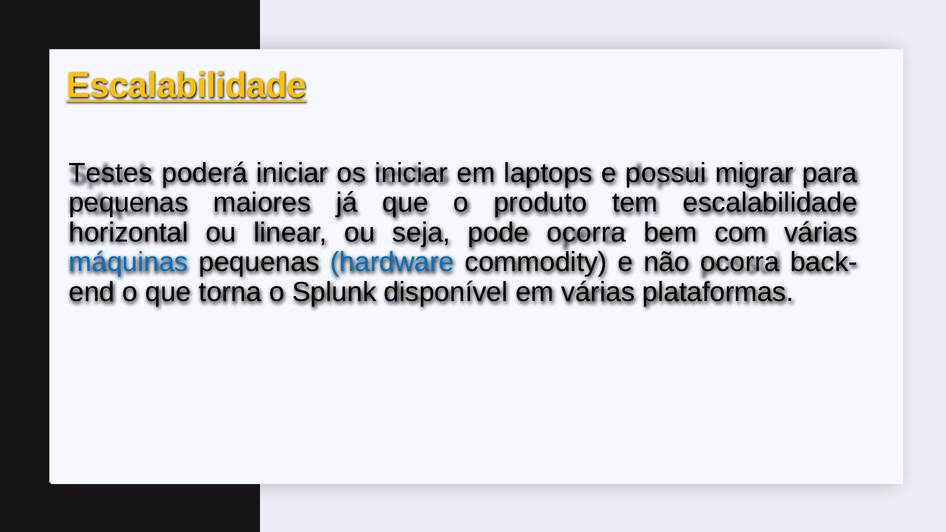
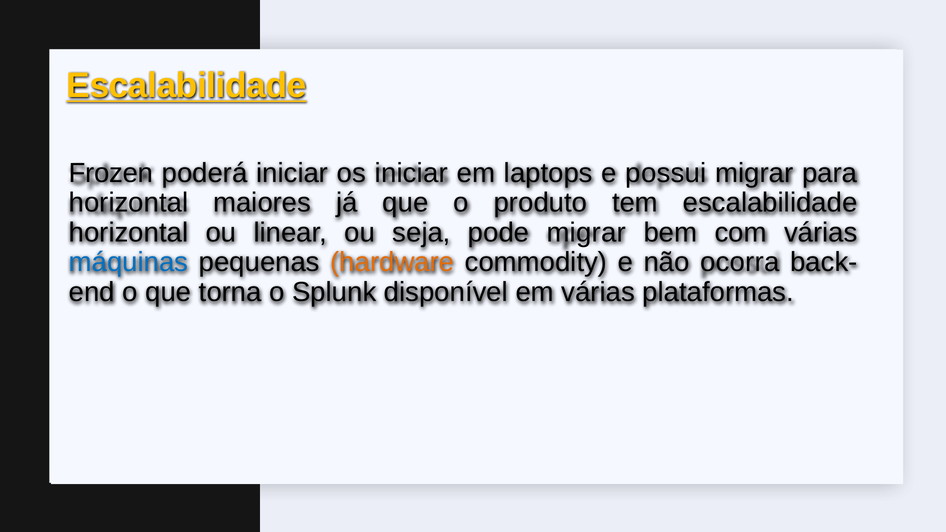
Testes: Testes -> Frozen
pequenas at (129, 203): pequenas -> horizontal
pode ocorra: ocorra -> migrar
hardware colour: blue -> orange
